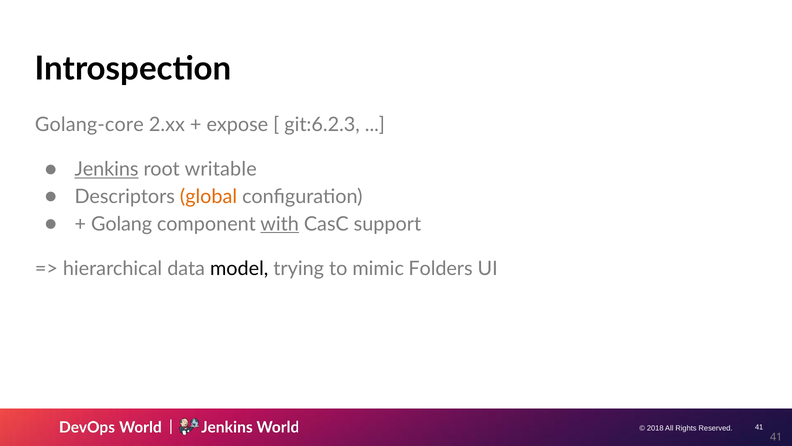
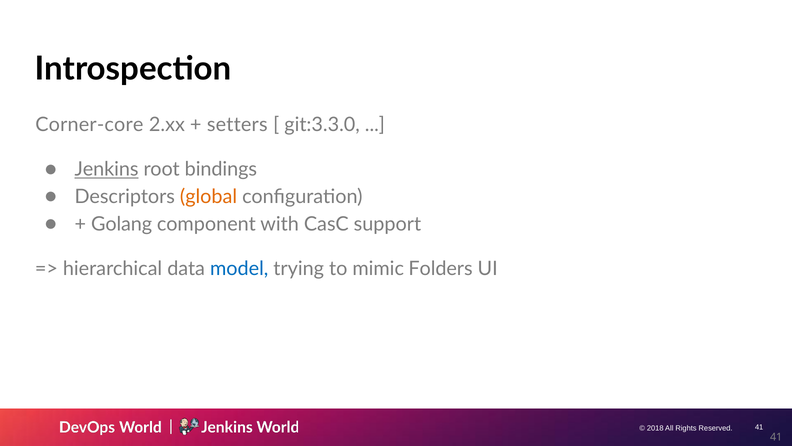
Golang-core: Golang-core -> Corner-core
expose: expose -> setters
git:6.2.3: git:6.2.3 -> git:3.3.0
writable: writable -> bindings
with underline: present -> none
model colour: black -> blue
